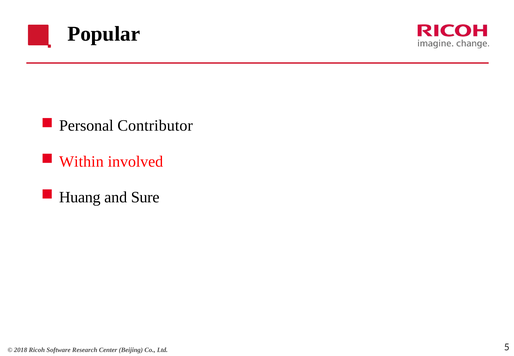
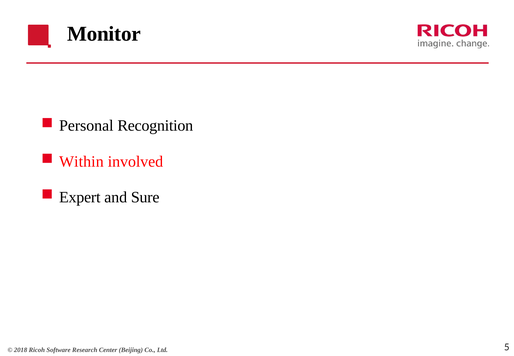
Popular: Popular -> Monitor
Contributor: Contributor -> Recognition
Huang: Huang -> Expert
